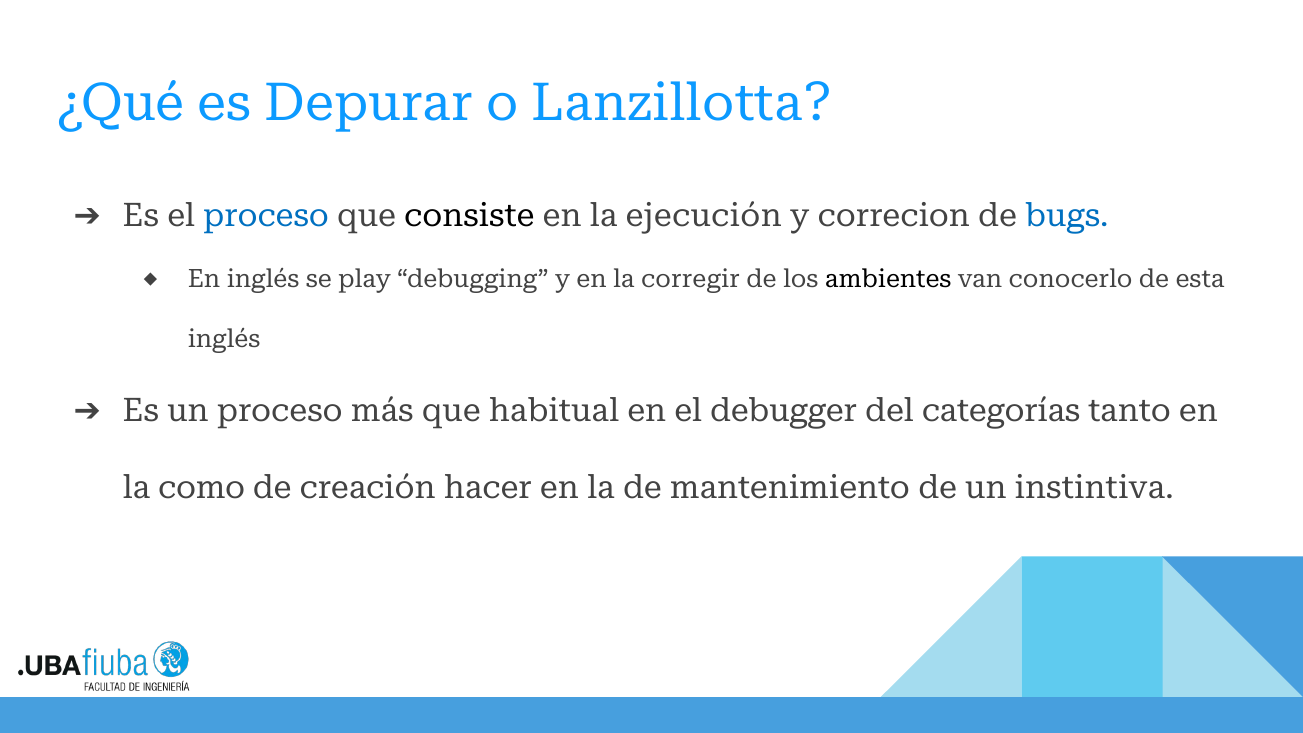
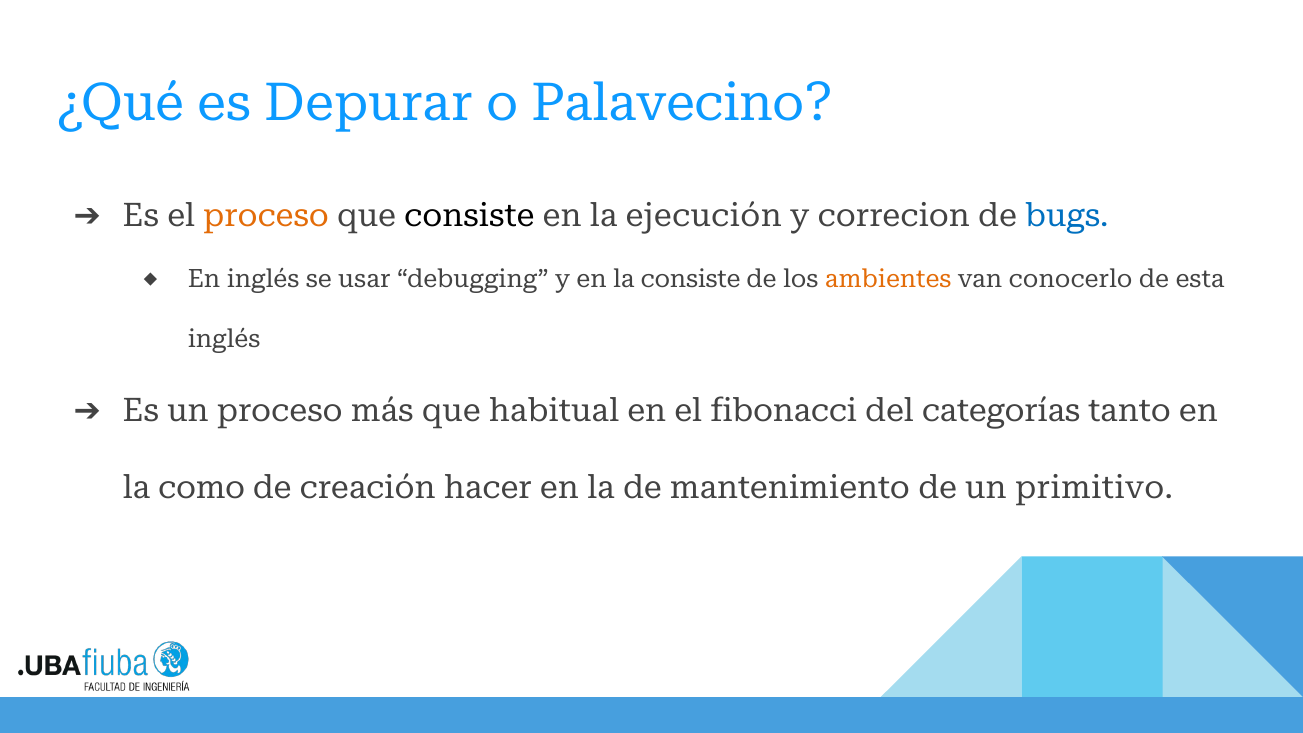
Lanzillotta: Lanzillotta -> Palavecino
proceso at (266, 216) colour: blue -> orange
play: play -> usar
la corregir: corregir -> consiste
ambientes colour: black -> orange
debugger: debugger -> fibonacci
instintiva: instintiva -> primitivo
